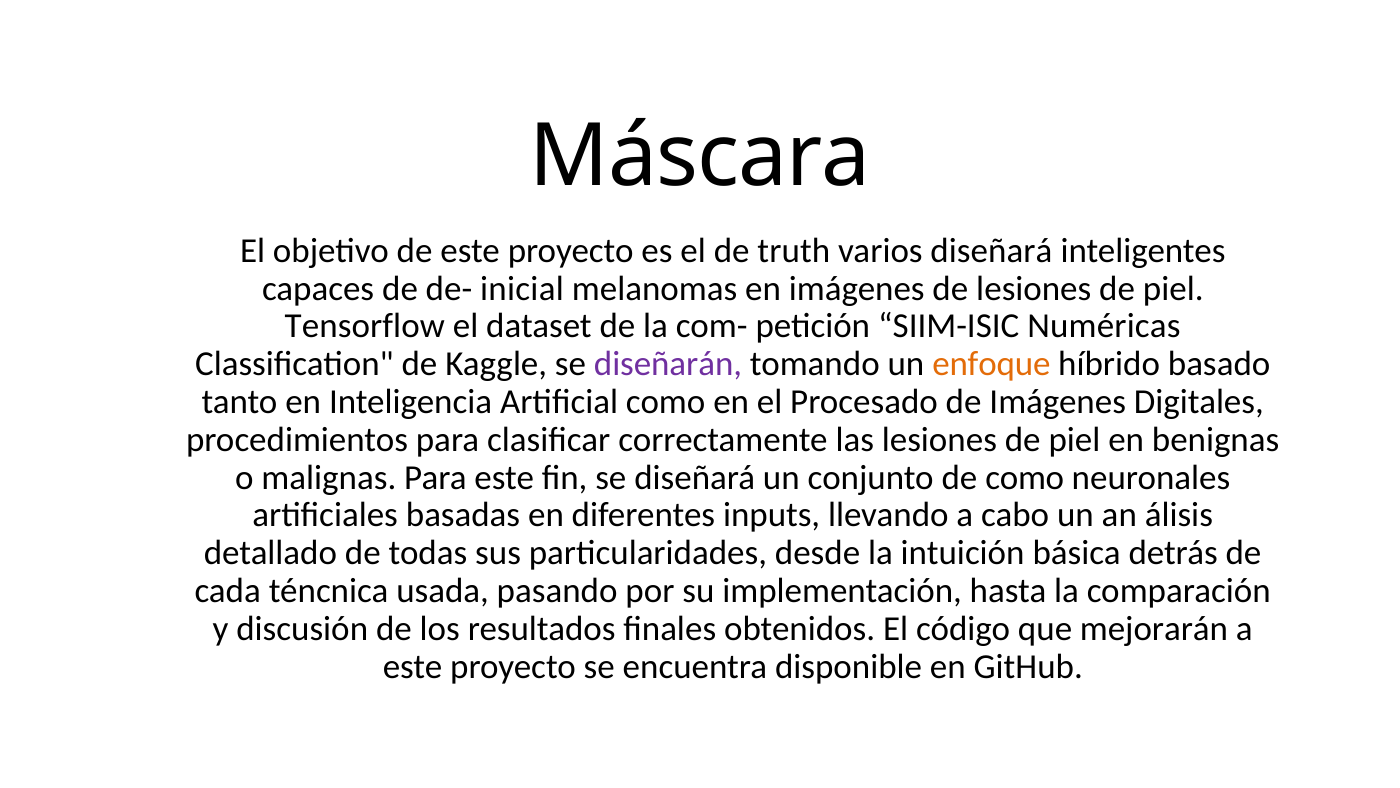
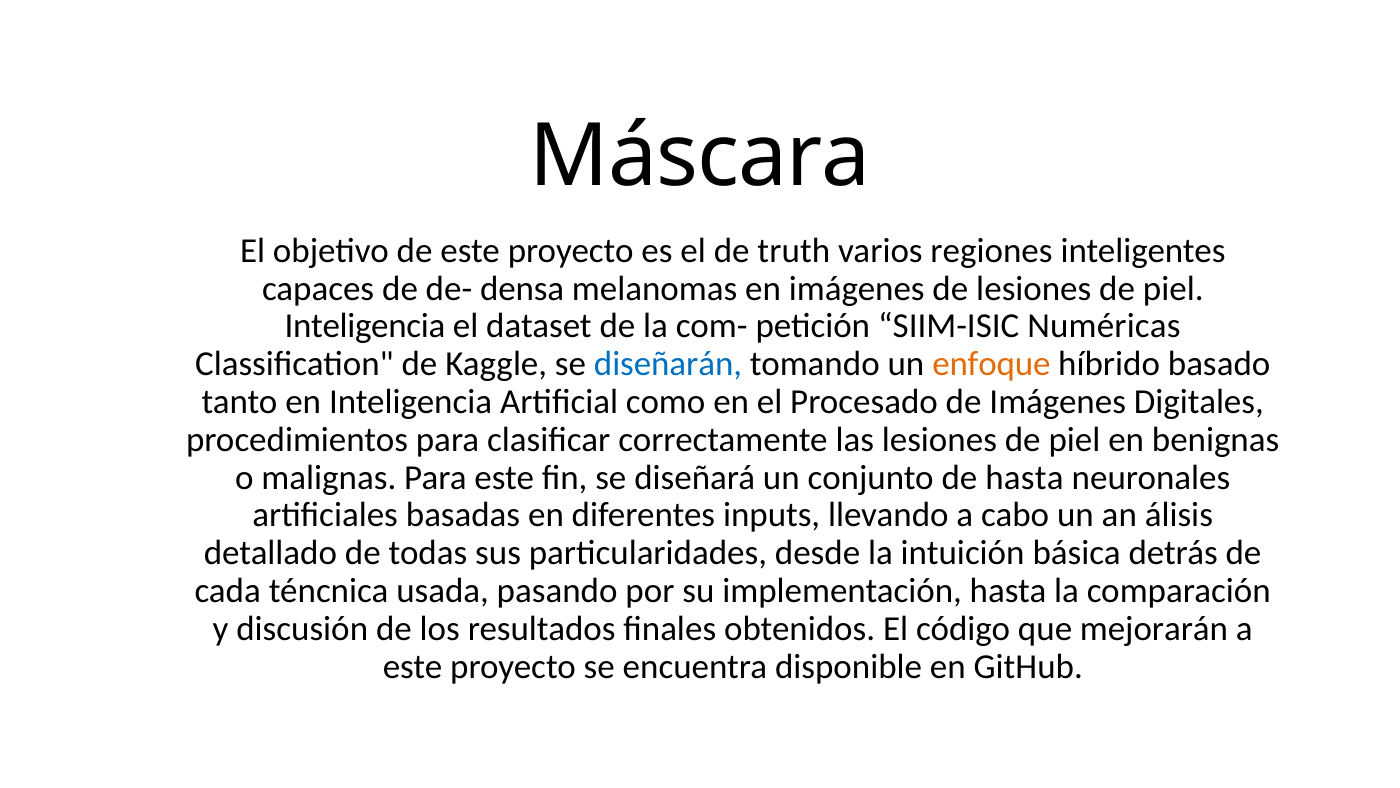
varios diseñará: diseñará -> regiones
inicial: inicial -> densa
Tensorflow at (365, 326): Tensorflow -> Inteligencia
diseñarán colour: purple -> blue
de como: como -> hasta
